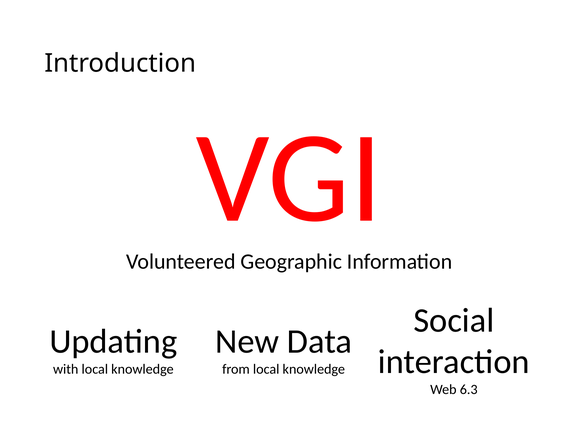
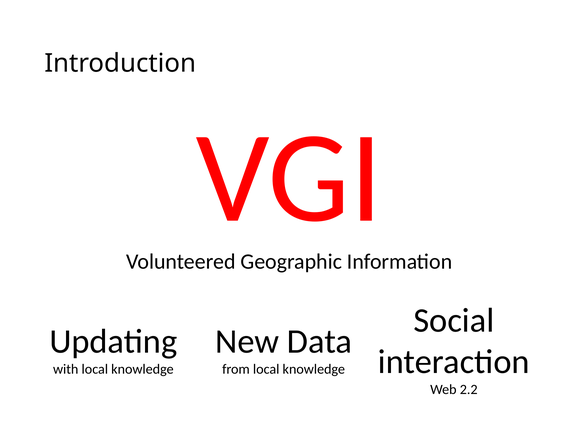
6.3: 6.3 -> 2.2
